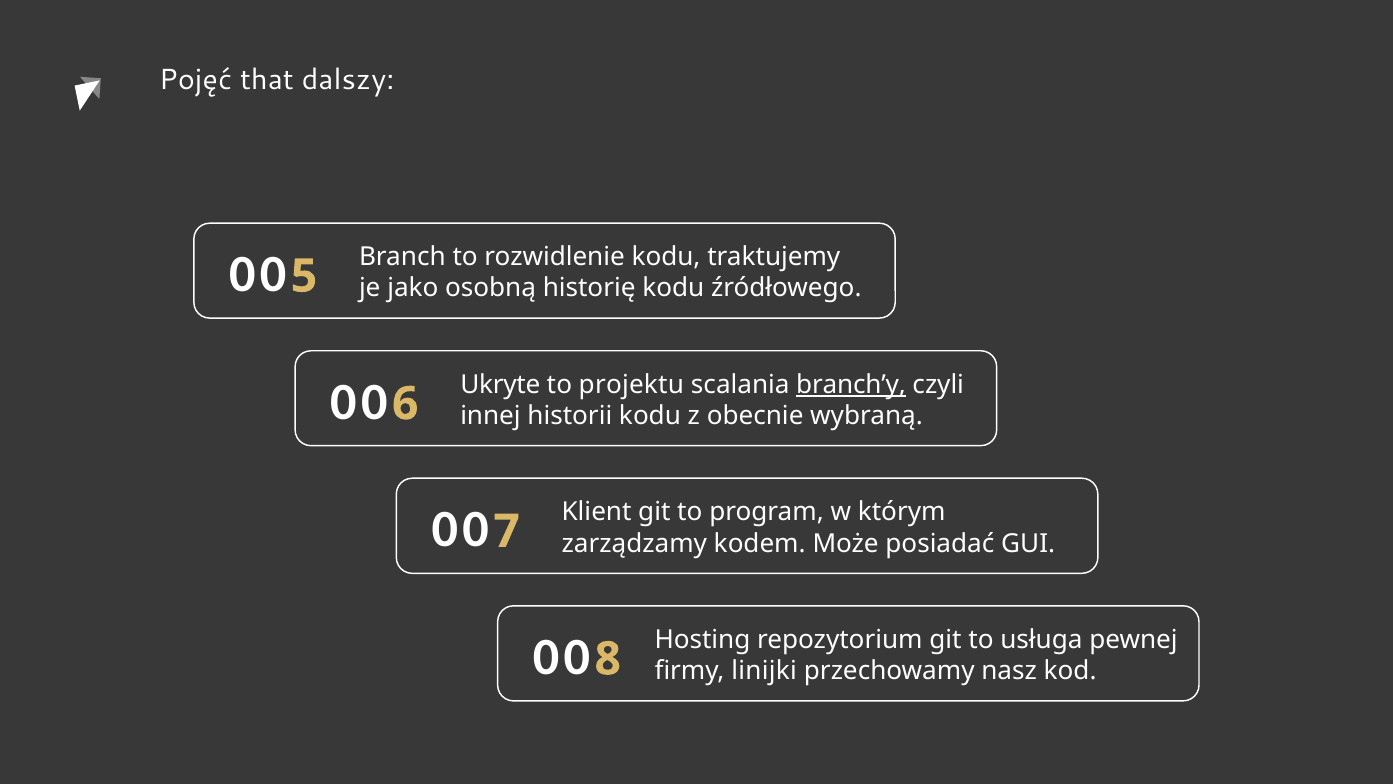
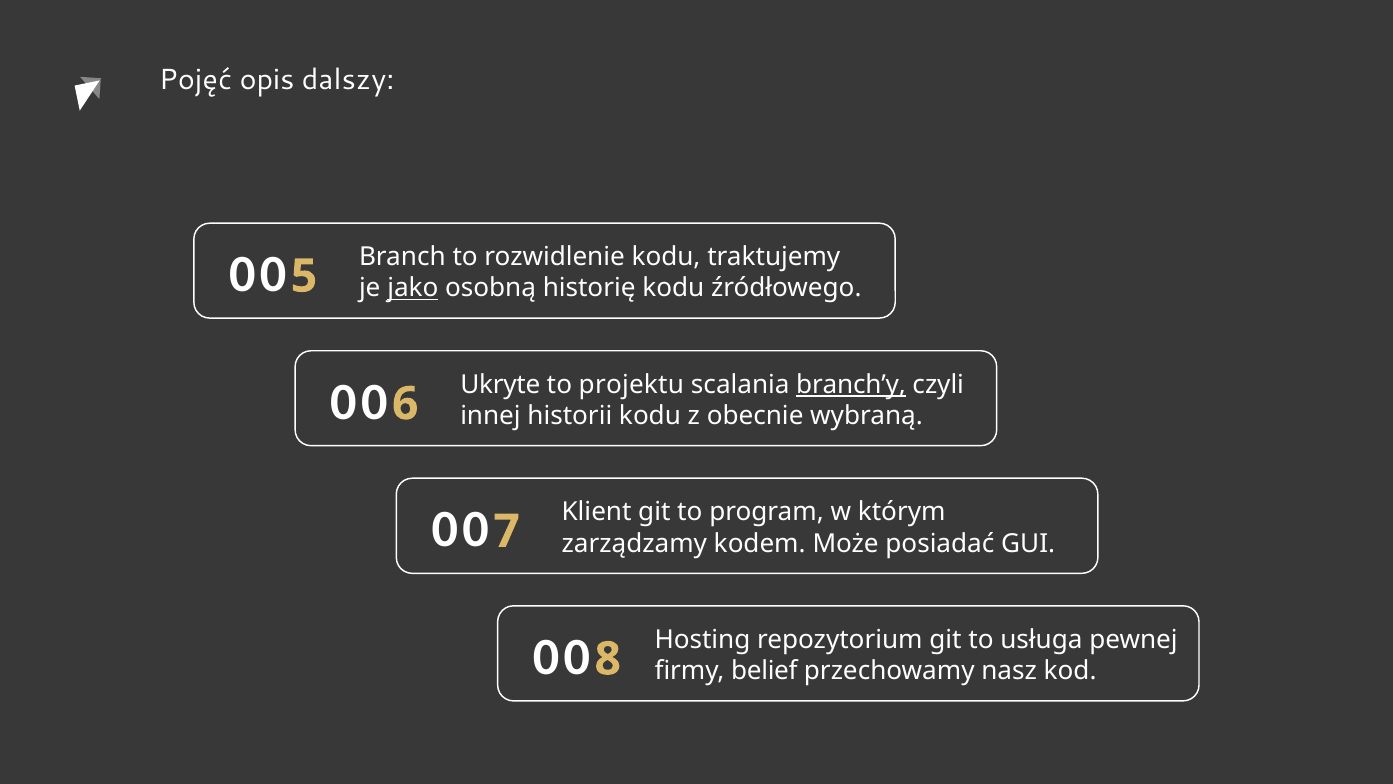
that: that -> opis
jako underline: none -> present
linijki: linijki -> belief
